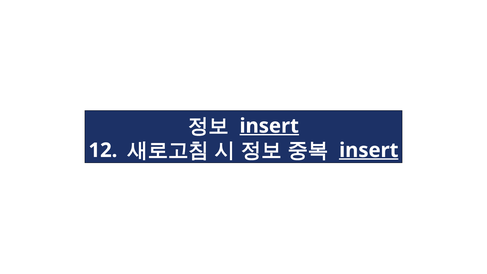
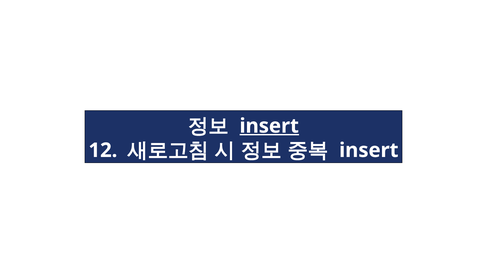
insert at (369, 150) underline: present -> none
